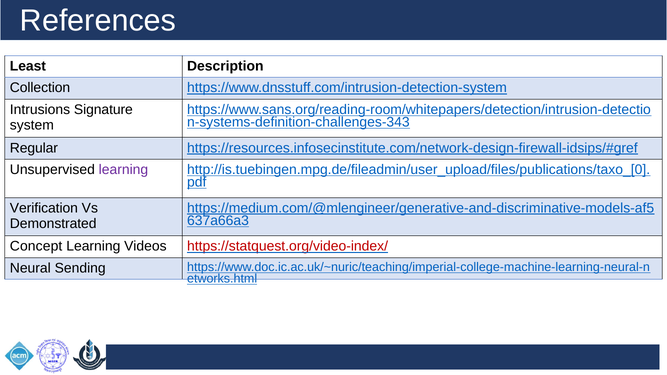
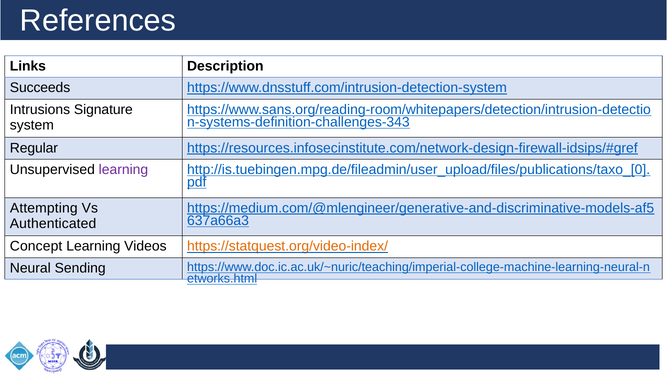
Least: Least -> Links
Collection: Collection -> Succeeds
Verification: Verification -> Attempting
Demonstrated: Demonstrated -> Authenticated
https://statquest.org/video-index/ colour: red -> orange
